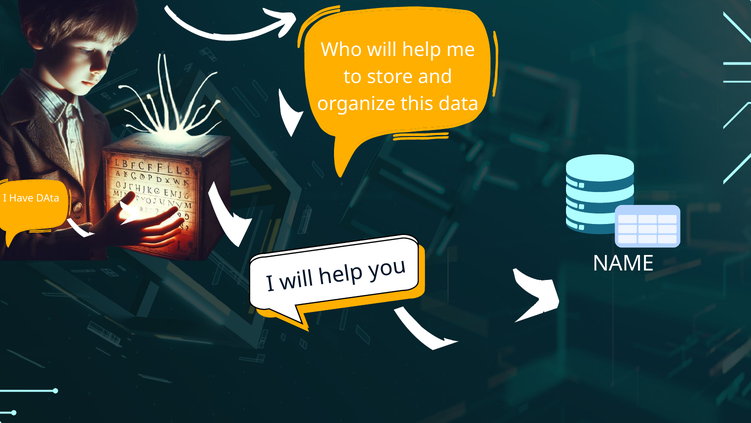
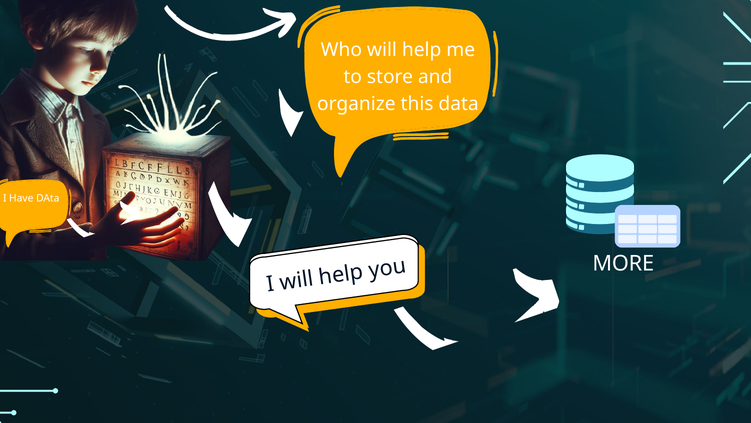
NAME: NAME -> MORE
